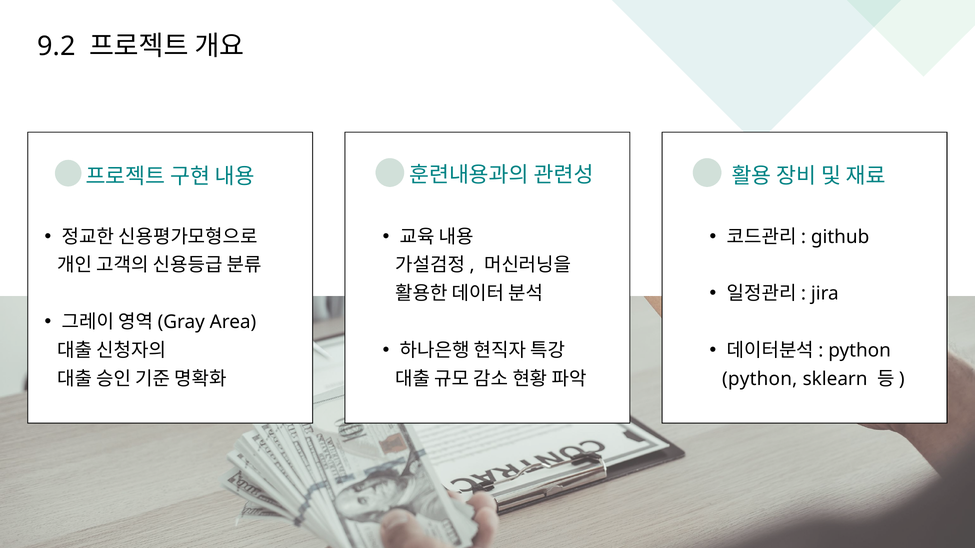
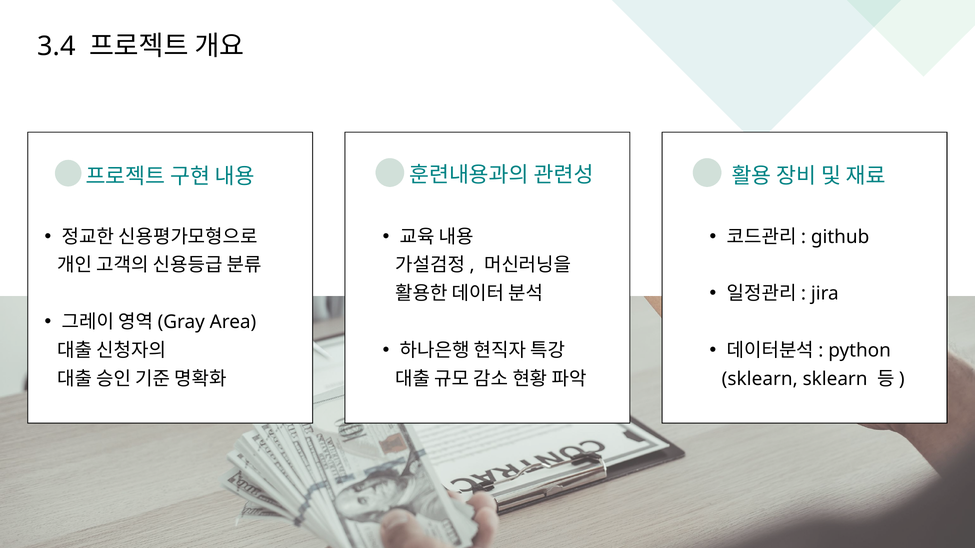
9.2: 9.2 -> 3.4
python at (760, 379): python -> sklearn
